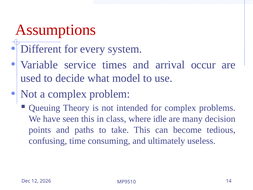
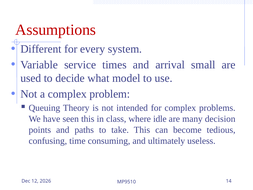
occur: occur -> small
